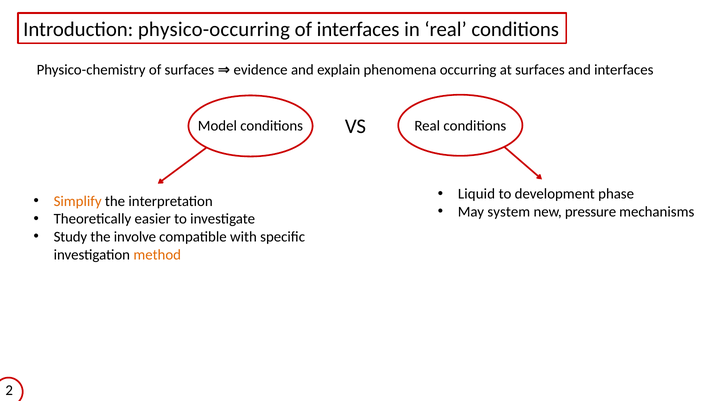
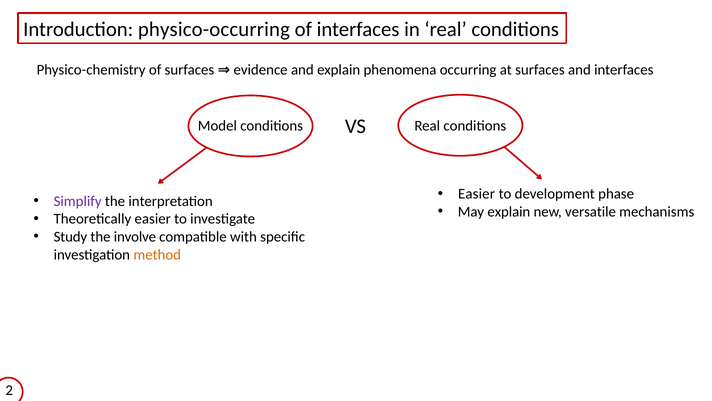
Liquid at (477, 194): Liquid -> Easier
Simplify colour: orange -> purple
May system: system -> explain
pressure: pressure -> versatile
